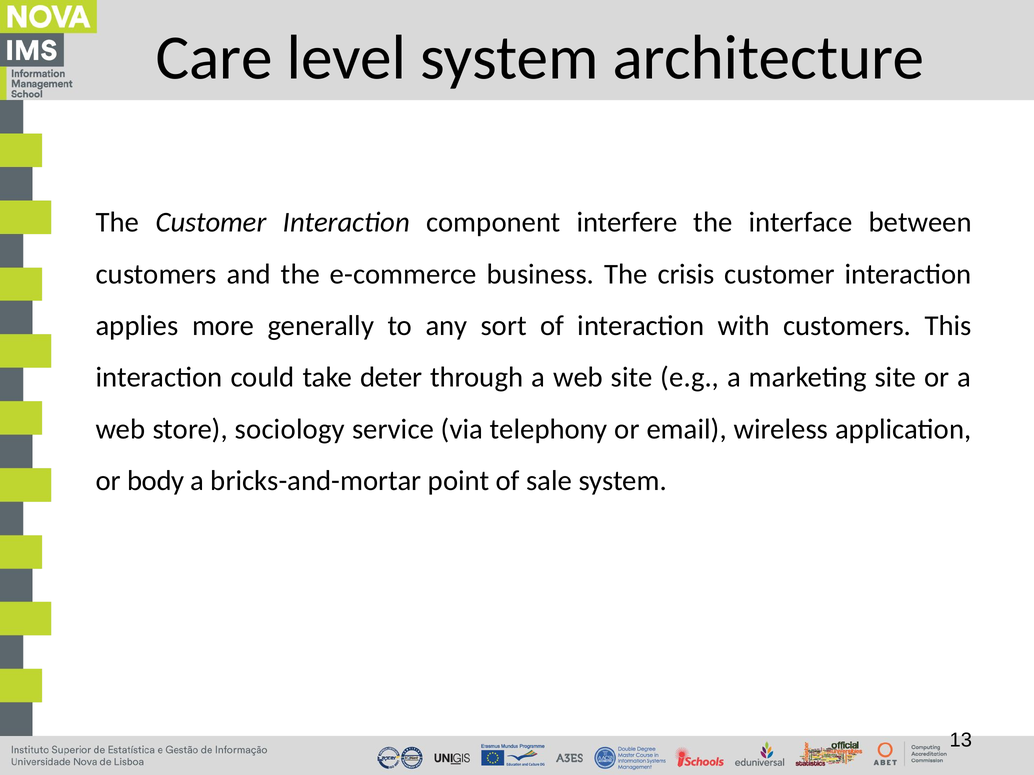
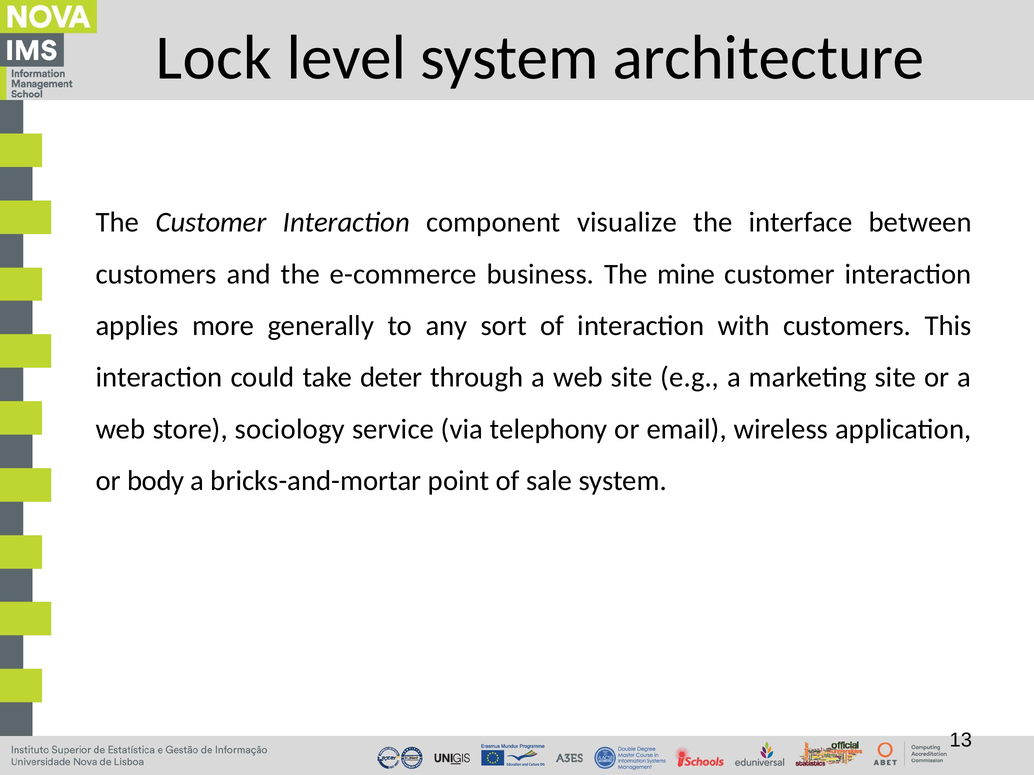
Care: Care -> Lock
interfere: interfere -> visualize
crisis: crisis -> mine
